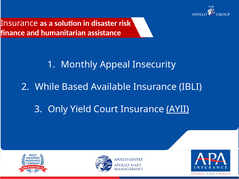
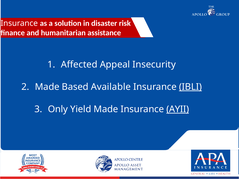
Monthly: Monthly -> Affected
While at (47, 87): While -> Made
IBLI underline: none -> present
Yield Court: Court -> Made
